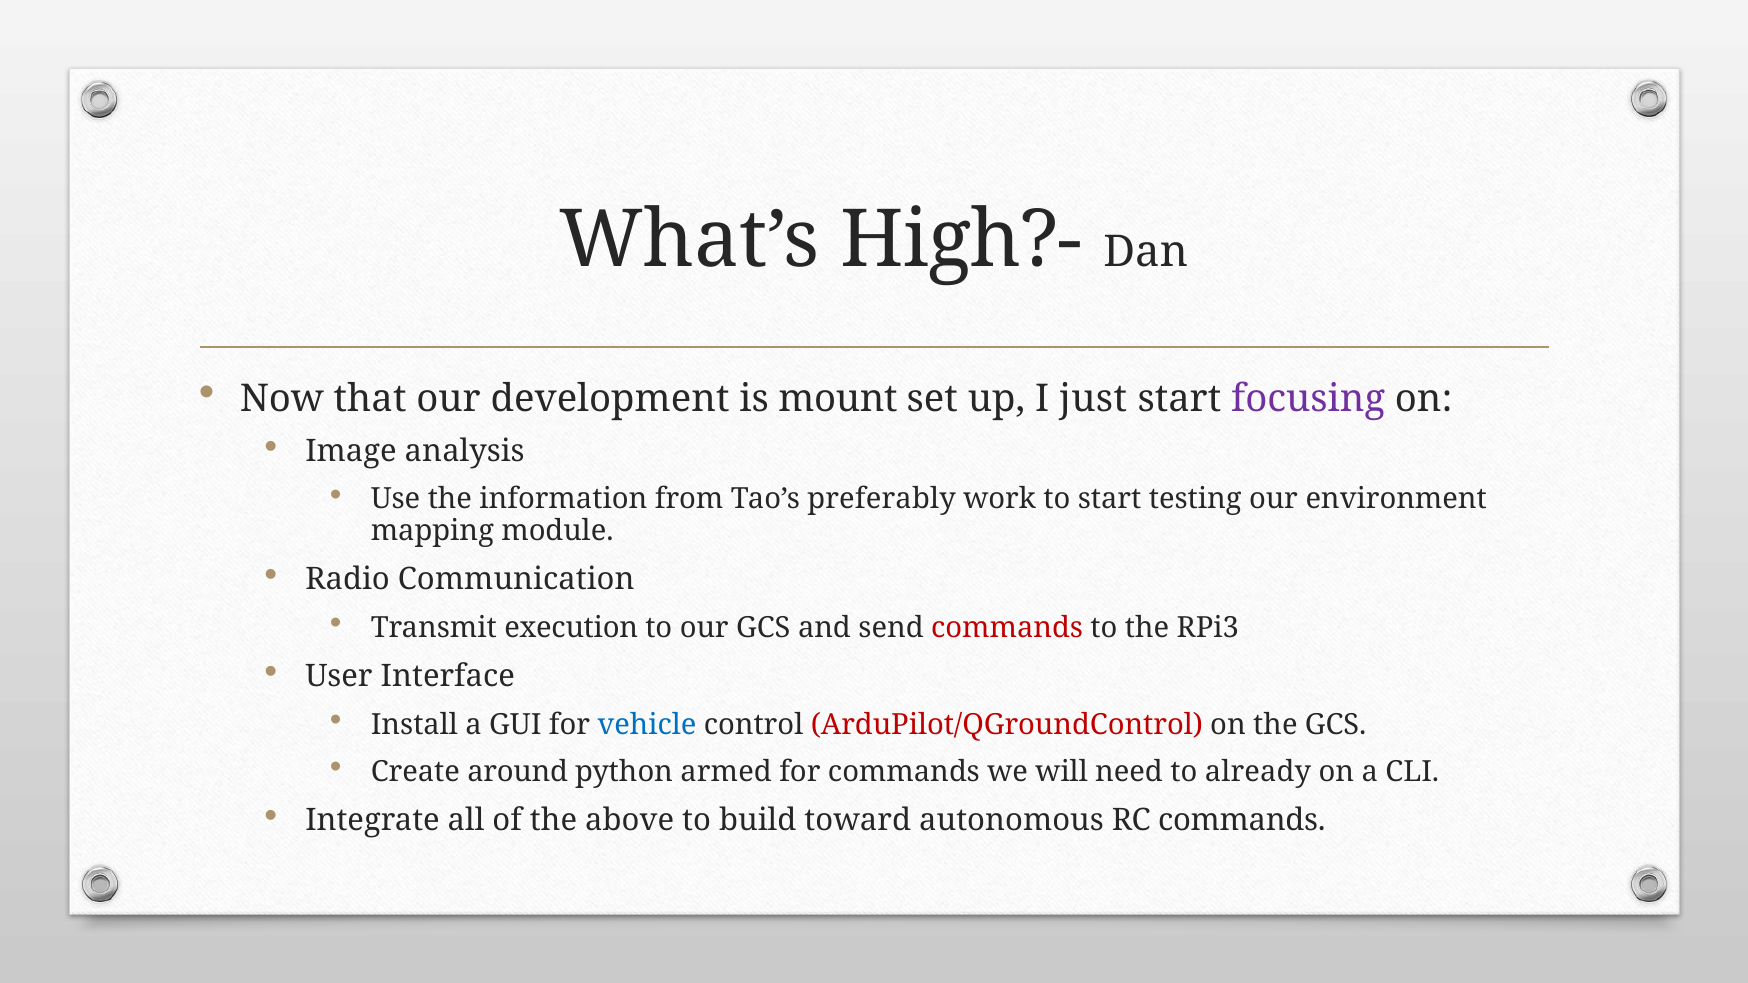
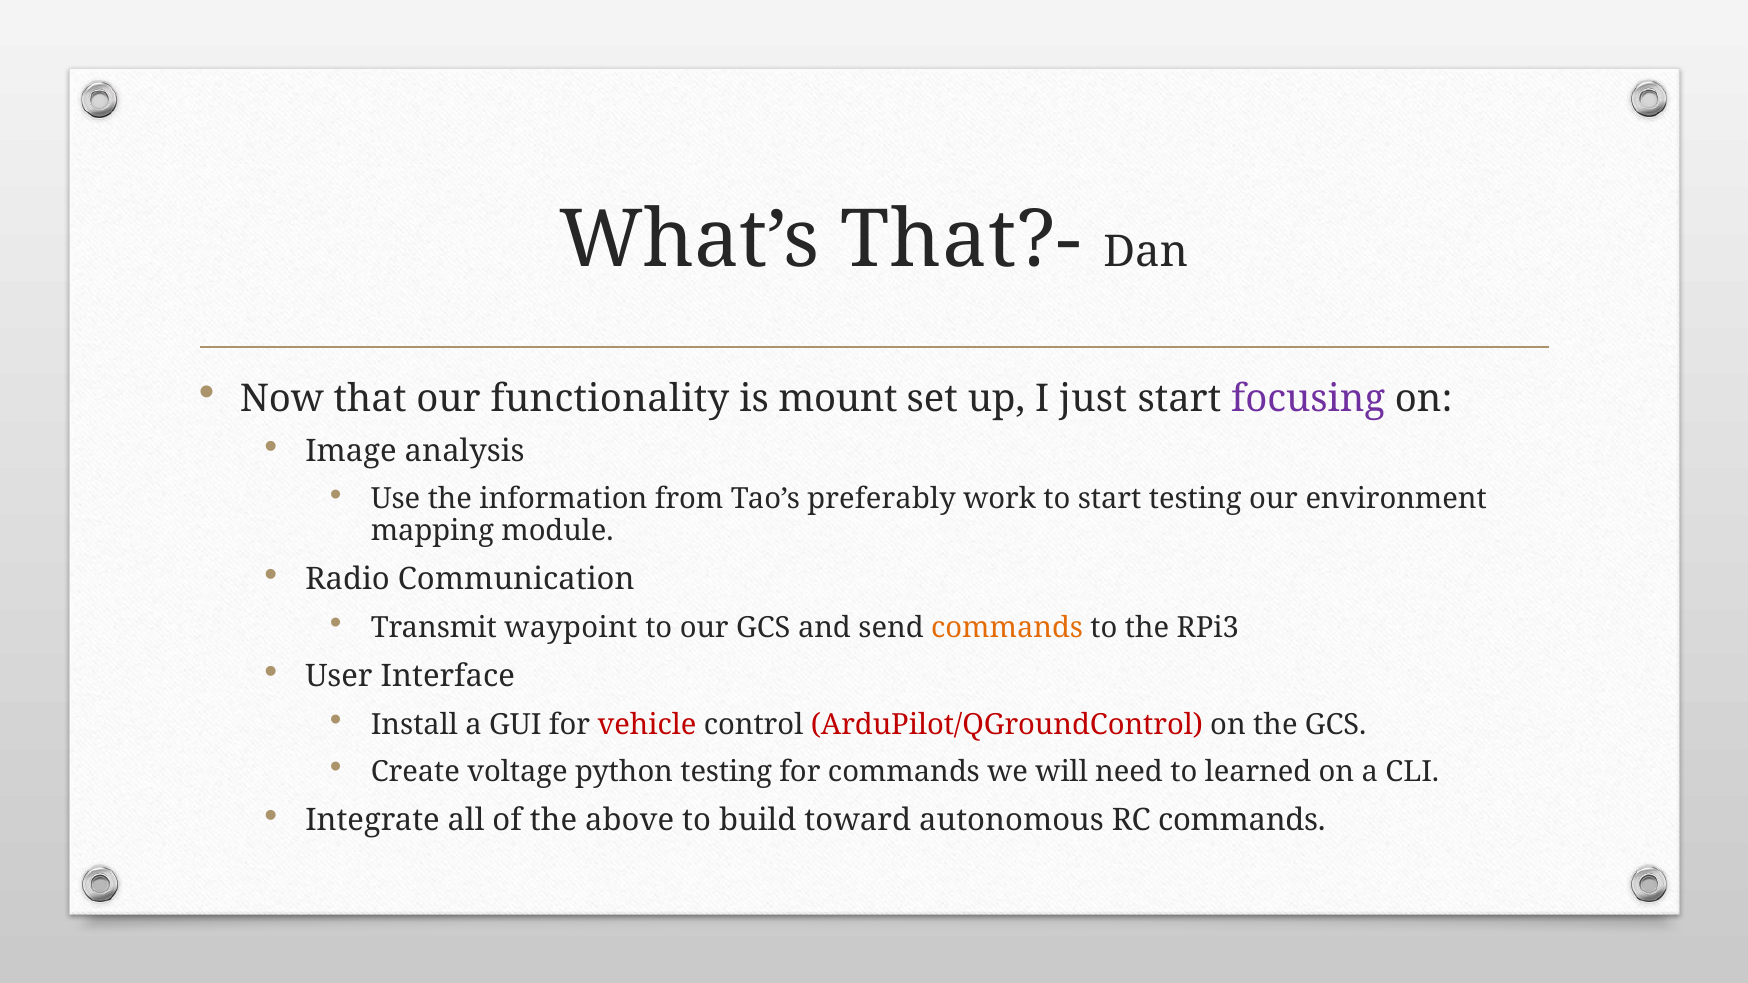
High?-: High?- -> That?-
development: development -> functionality
execution: execution -> waypoint
commands at (1007, 628) colour: red -> orange
vehicle colour: blue -> red
around: around -> voltage
python armed: armed -> testing
already: already -> learned
